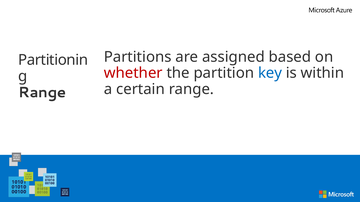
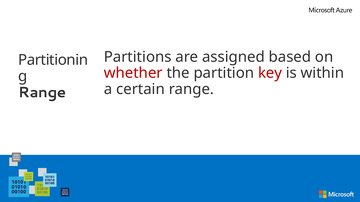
key colour: blue -> red
